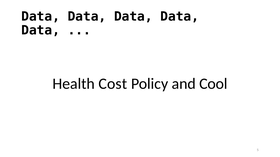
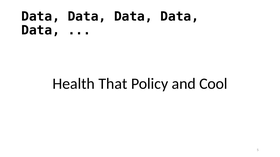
Cost: Cost -> That
